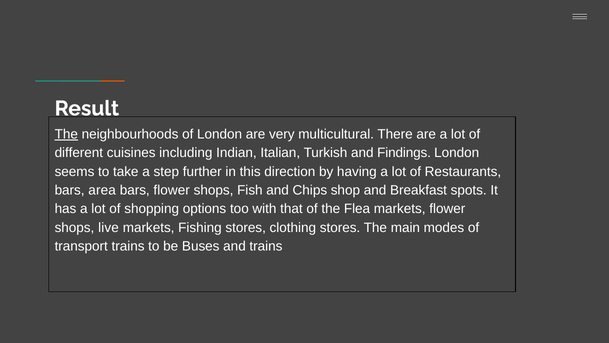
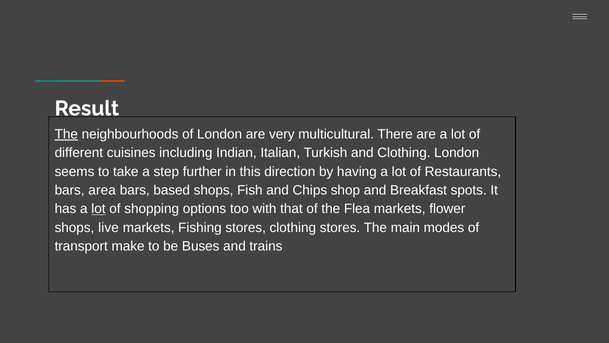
and Findings: Findings -> Clothing
bars flower: flower -> based
lot at (98, 209) underline: none -> present
transport trains: trains -> make
